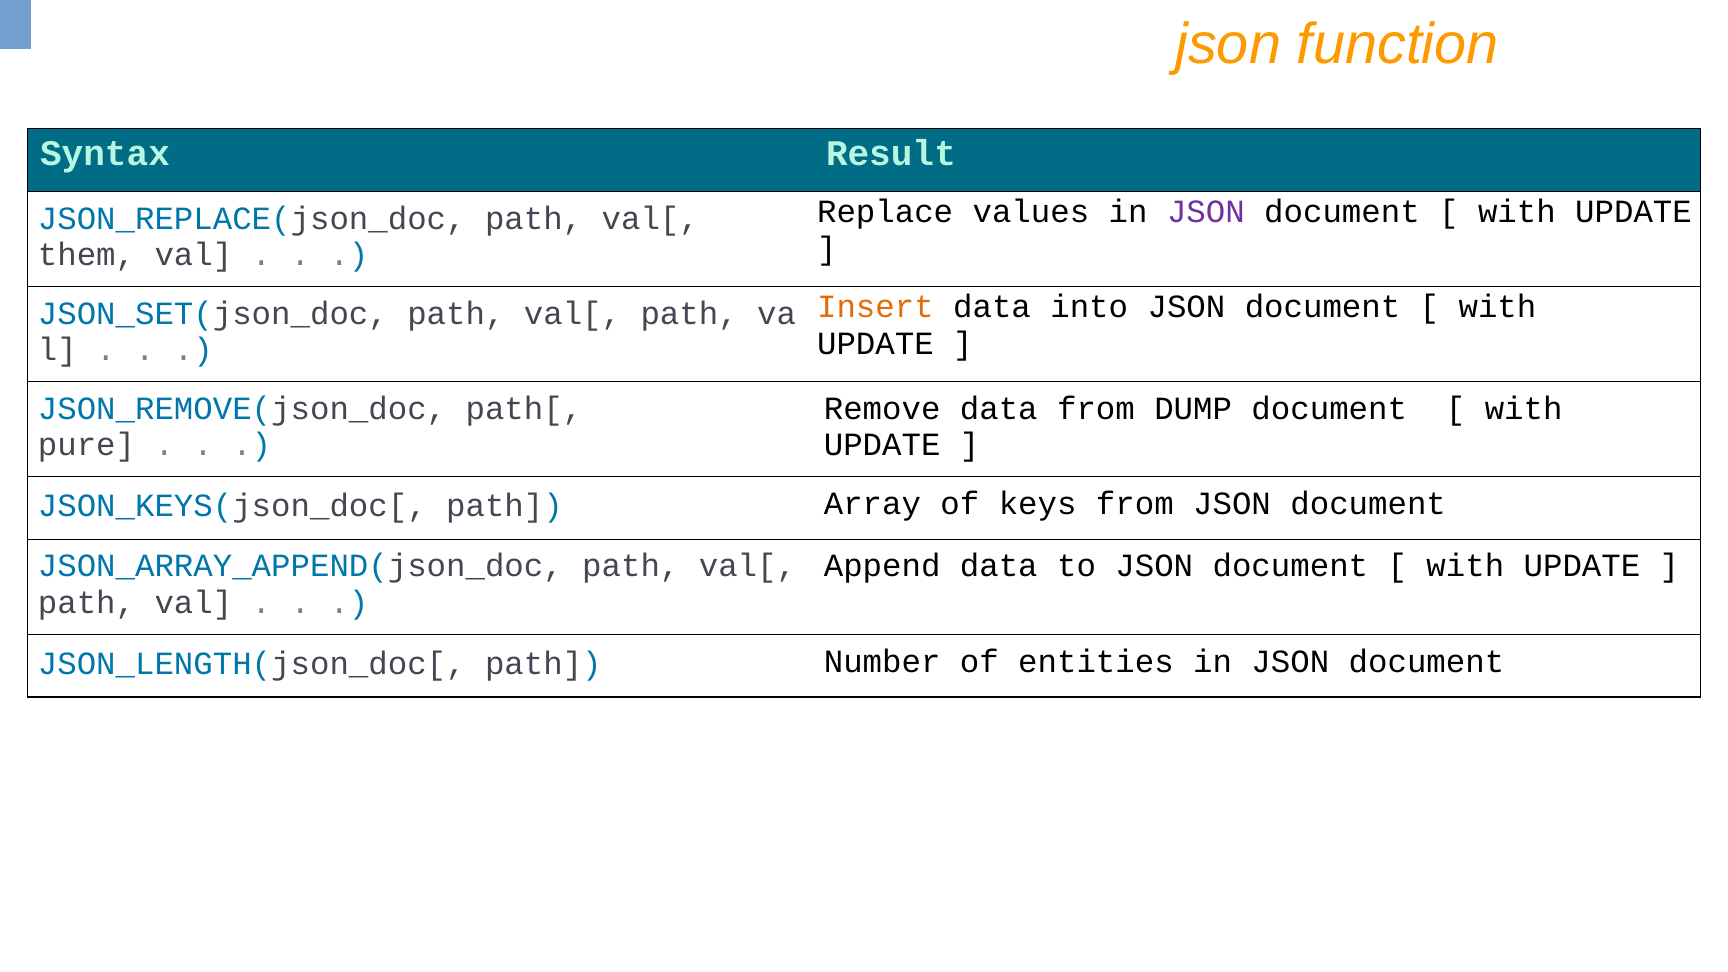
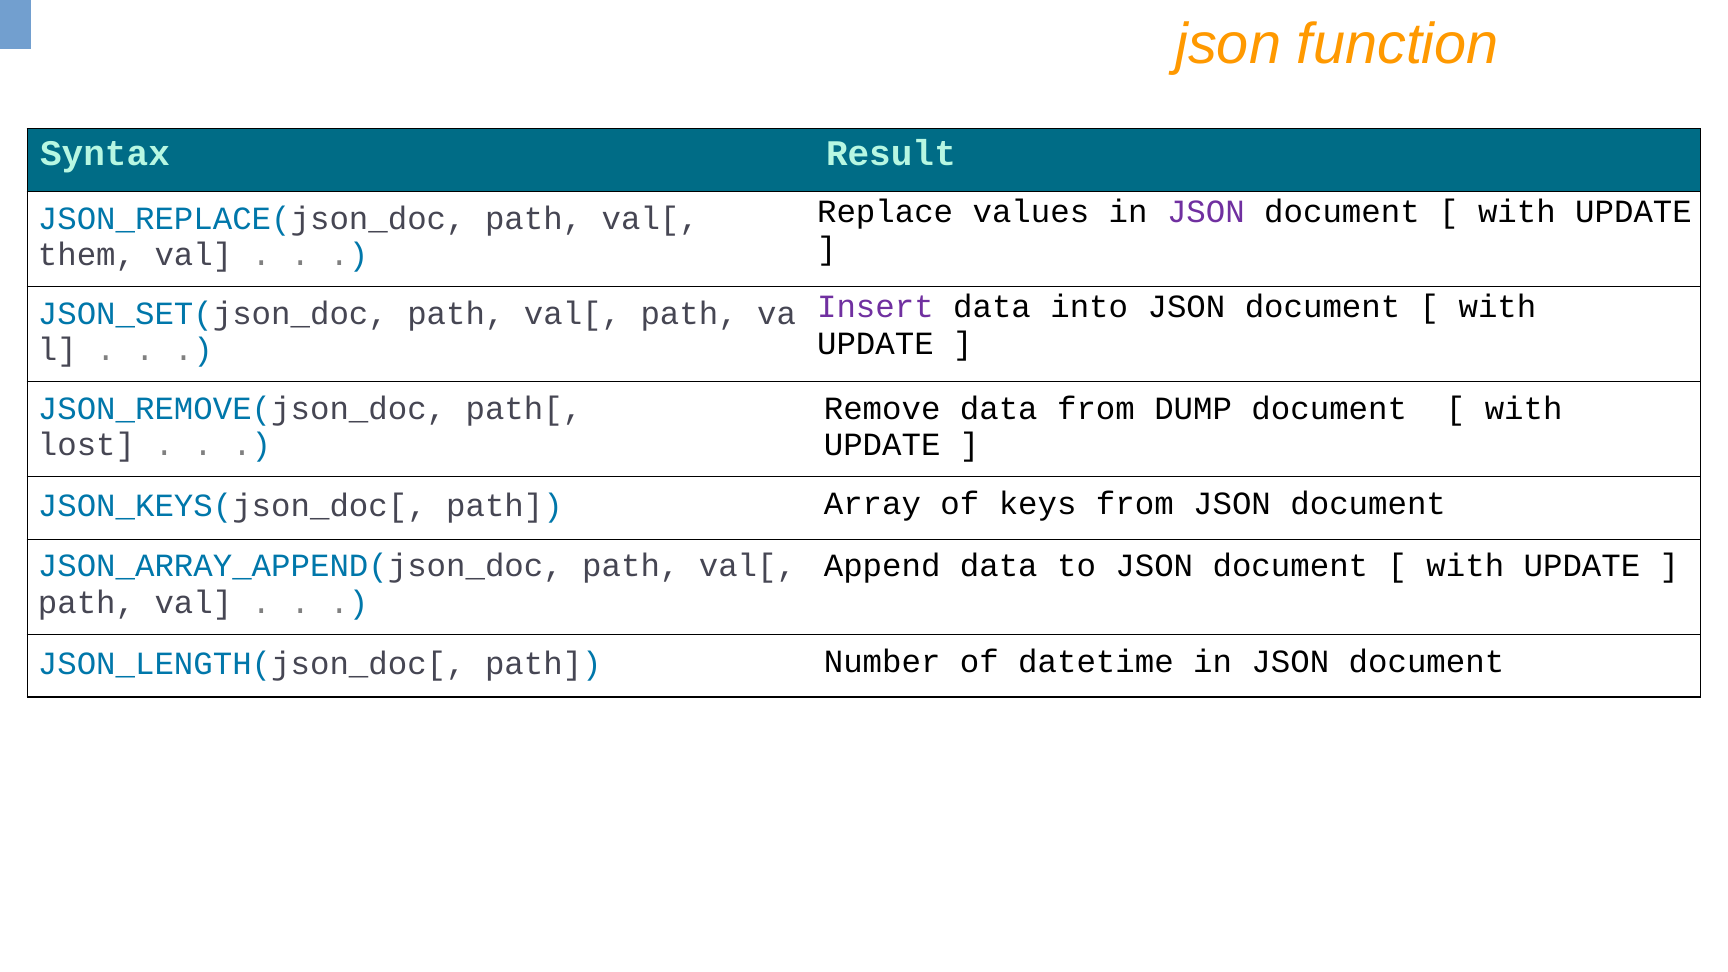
Insert colour: orange -> purple
pure: pure -> lost
entities: entities -> datetime
